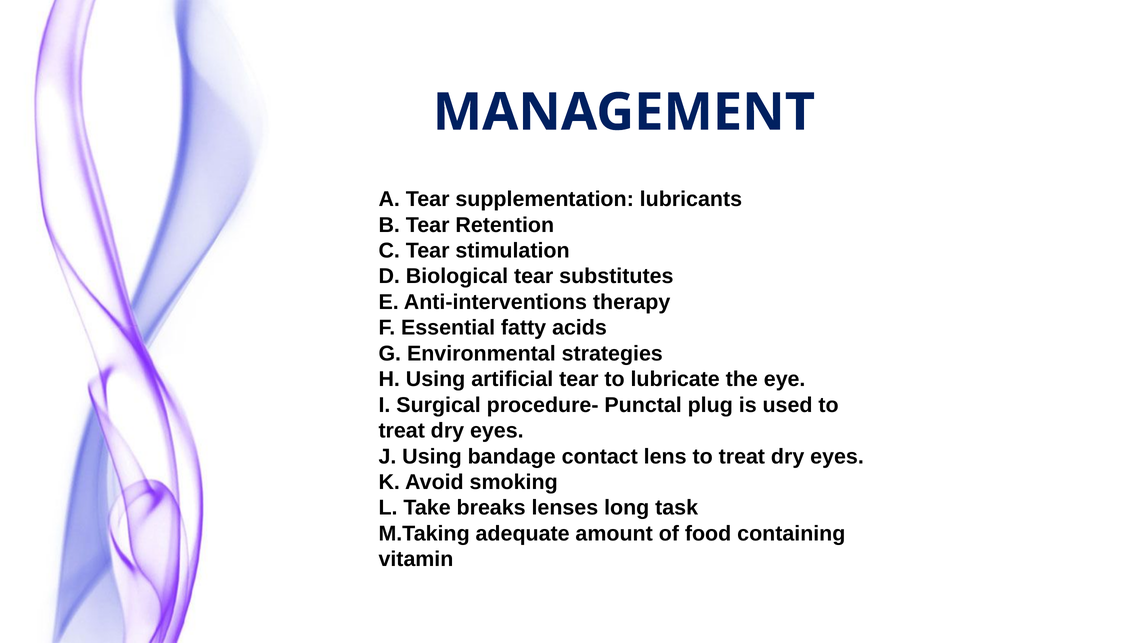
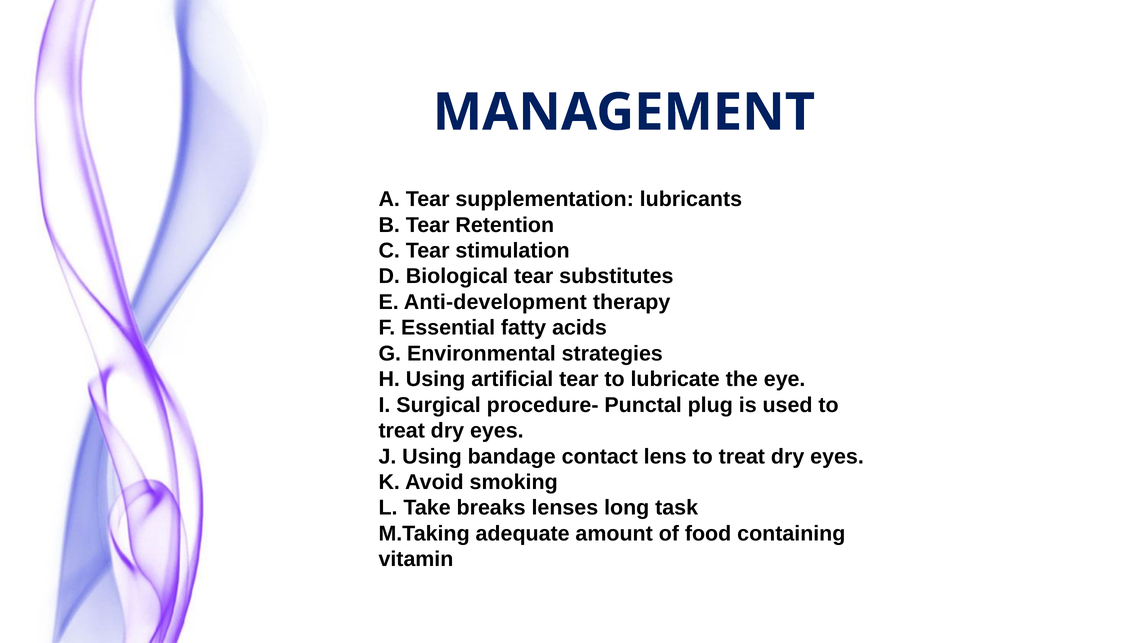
Anti-interventions: Anti-interventions -> Anti-development
